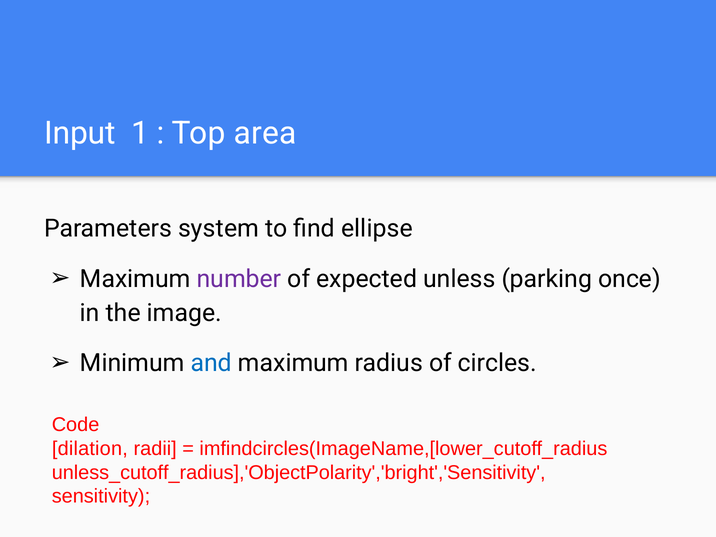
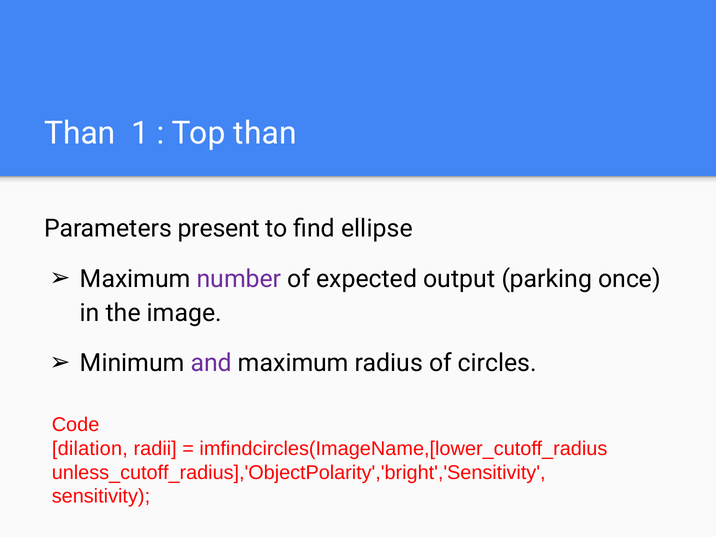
Input at (80, 133): Input -> Than
Top area: area -> than
system: system -> present
unless: unless -> output
and colour: blue -> purple
